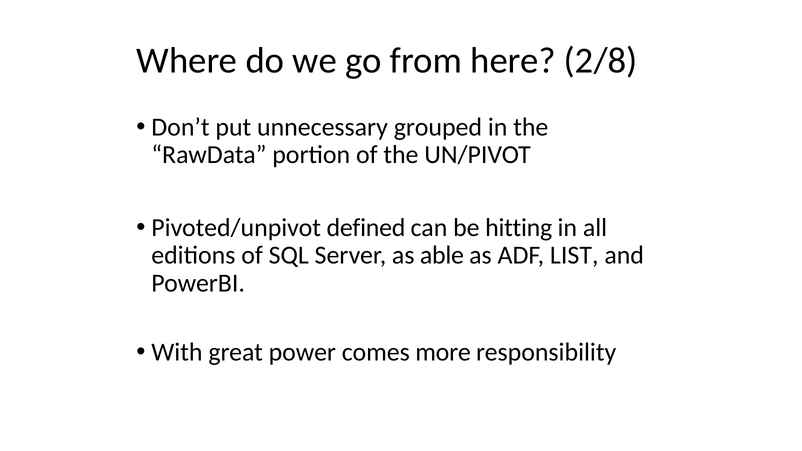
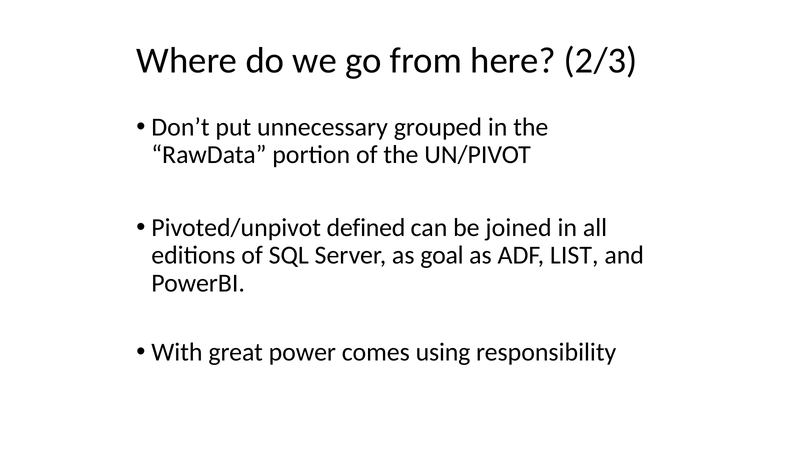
2/8: 2/8 -> 2/3
hitting: hitting -> joined
able: able -> goal
more: more -> using
